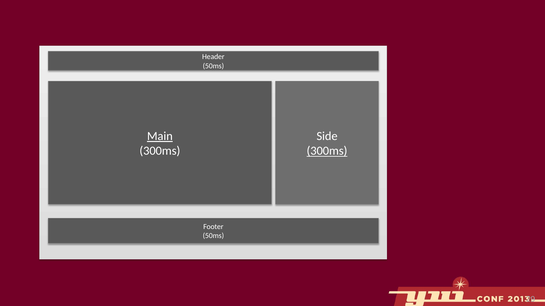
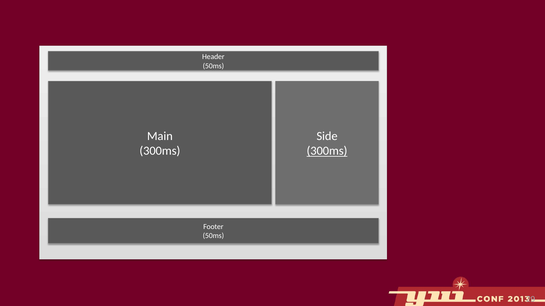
Main underline: present -> none
